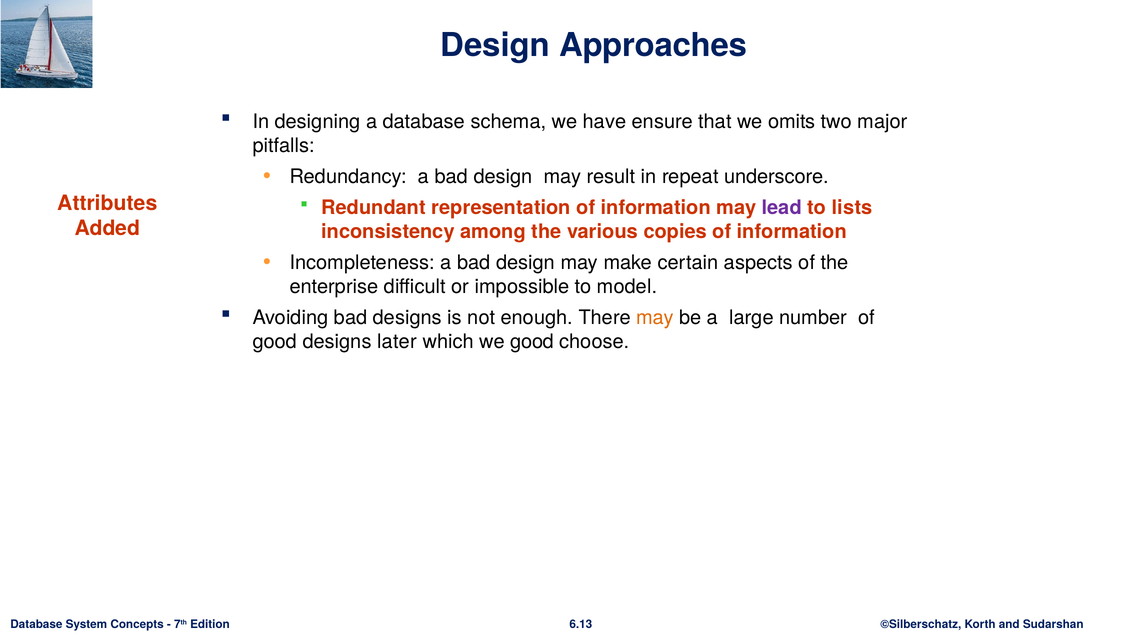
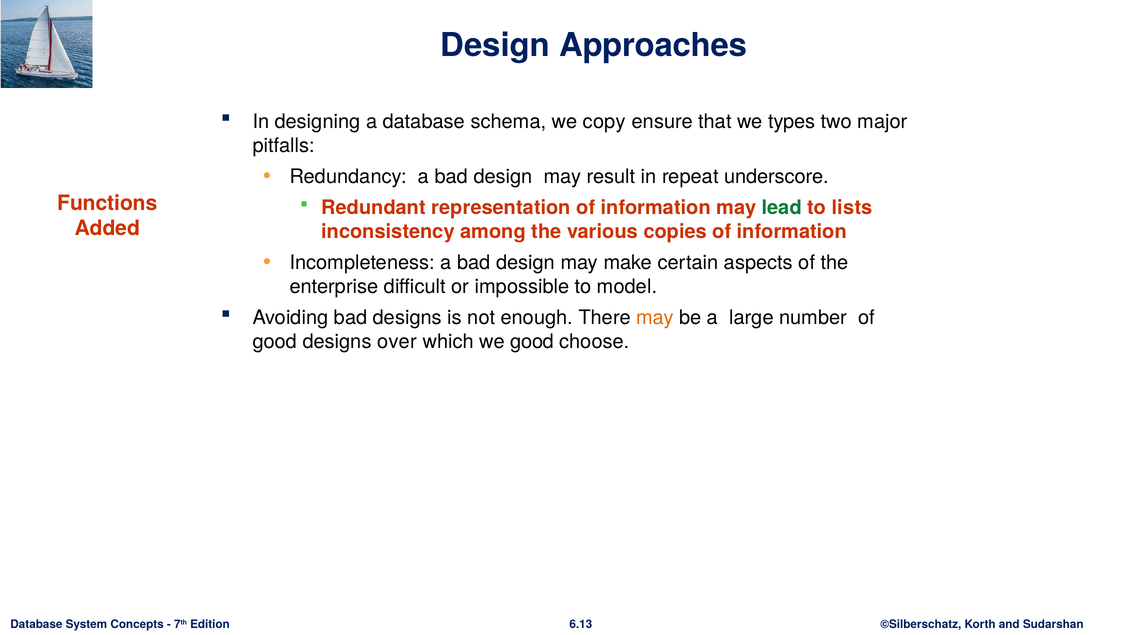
have: have -> copy
omits: omits -> types
Attributes: Attributes -> Functions
lead colour: purple -> green
later: later -> over
